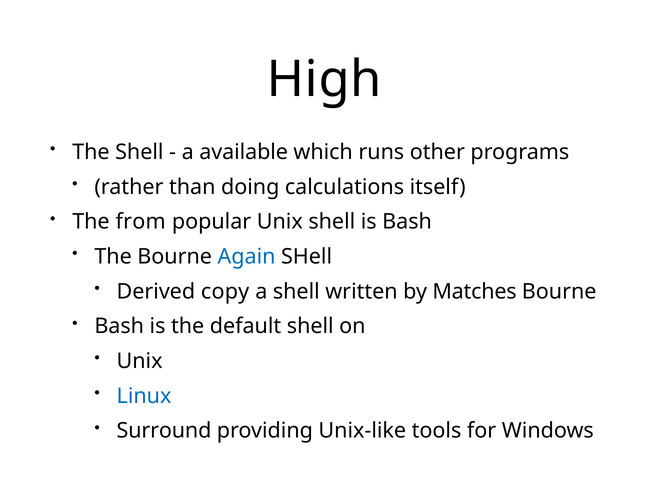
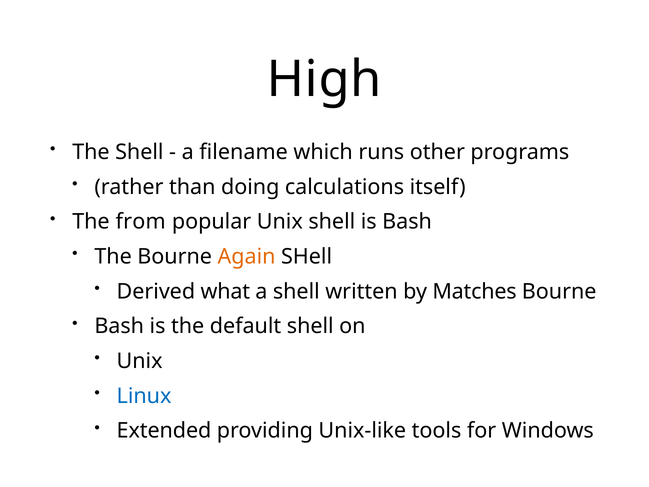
available: available -> filename
Again colour: blue -> orange
copy: copy -> what
Surround: Surround -> Extended
